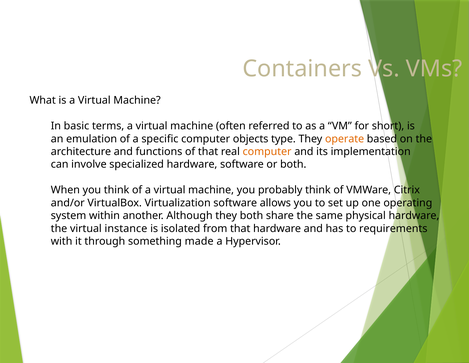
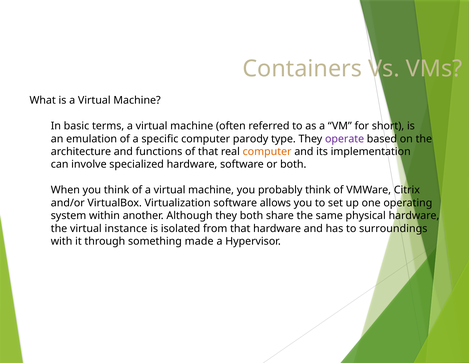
objects: objects -> parody
operate colour: orange -> purple
requirements: requirements -> surroundings
